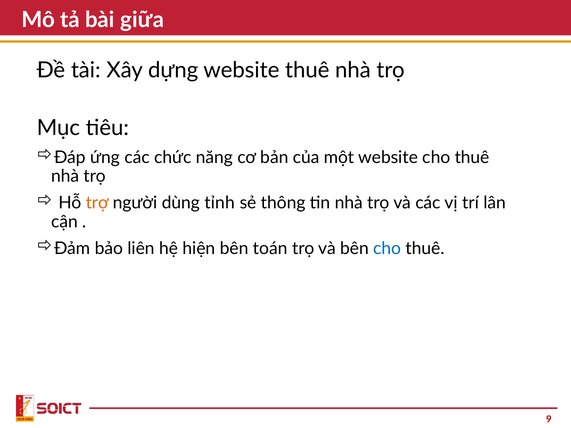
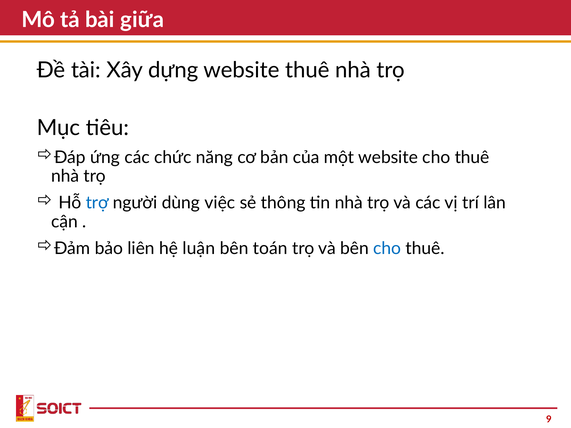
trợ colour: orange -> blue
tỉnh: tỉnh -> việc
hiện: hiện -> luận
